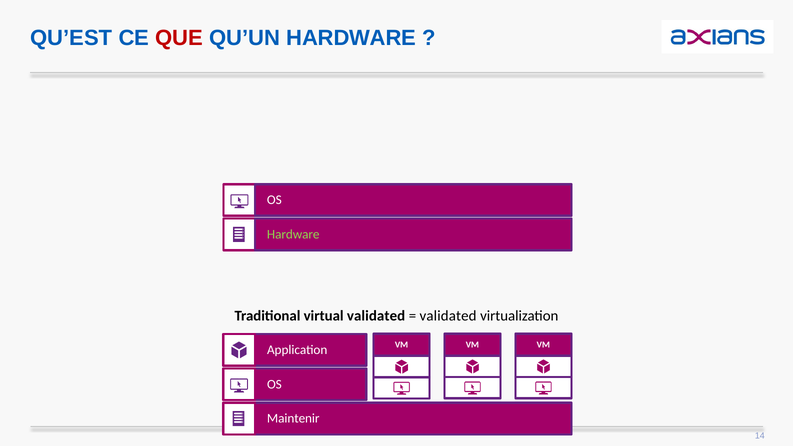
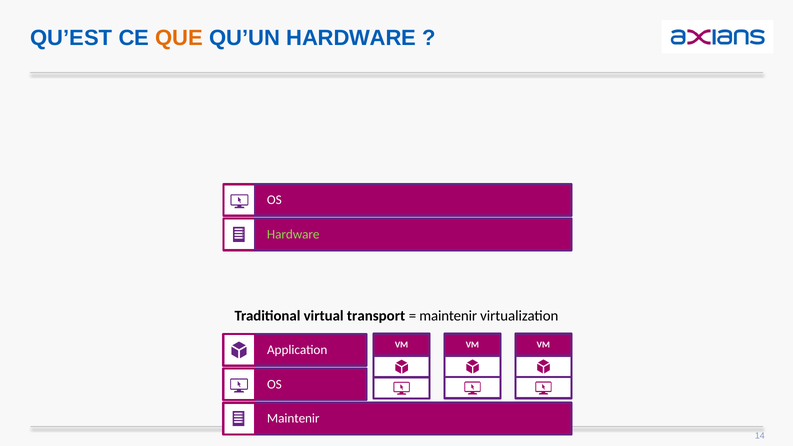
QUE colour: red -> orange
virtual validated: validated -> transport
validated at (448, 316): validated -> maintenir
